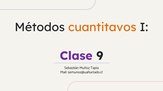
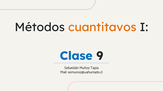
Clase colour: purple -> blue
